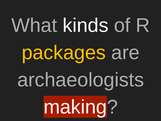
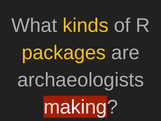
kinds colour: white -> yellow
